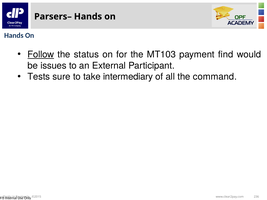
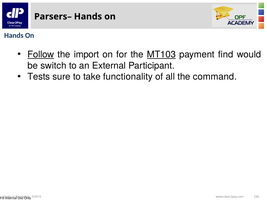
status: status -> import
MT103 underline: none -> present
issues: issues -> switch
intermediary: intermediary -> functionality
